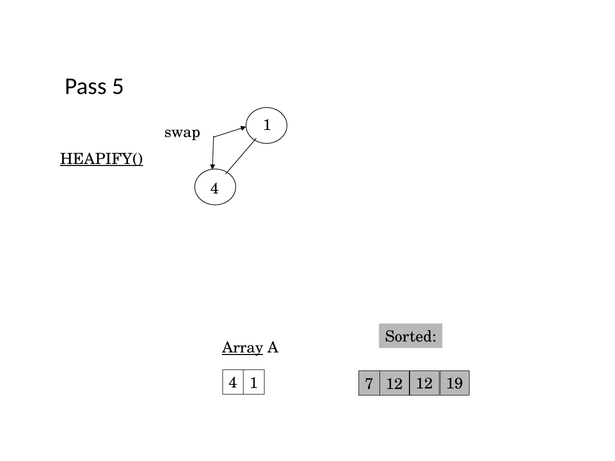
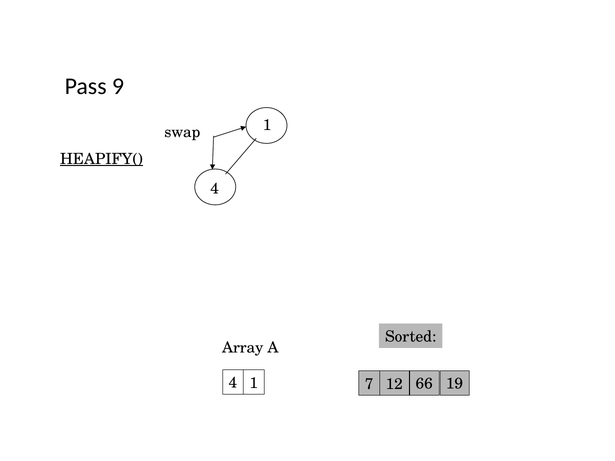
5: 5 -> 9
Array underline: present -> none
12 12: 12 -> 66
